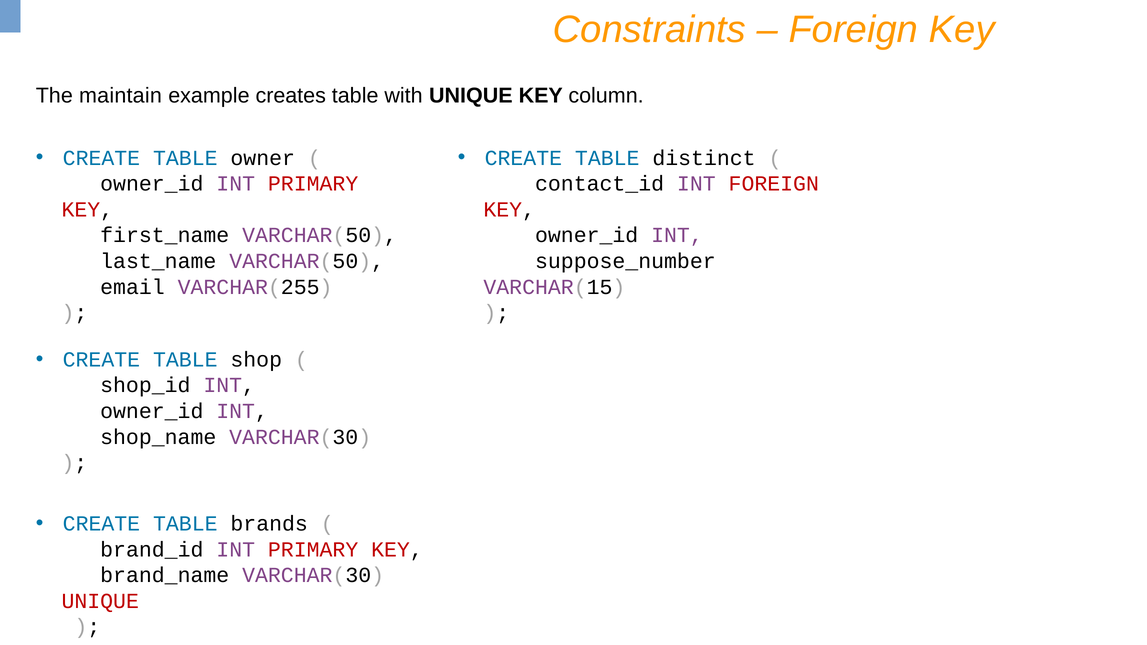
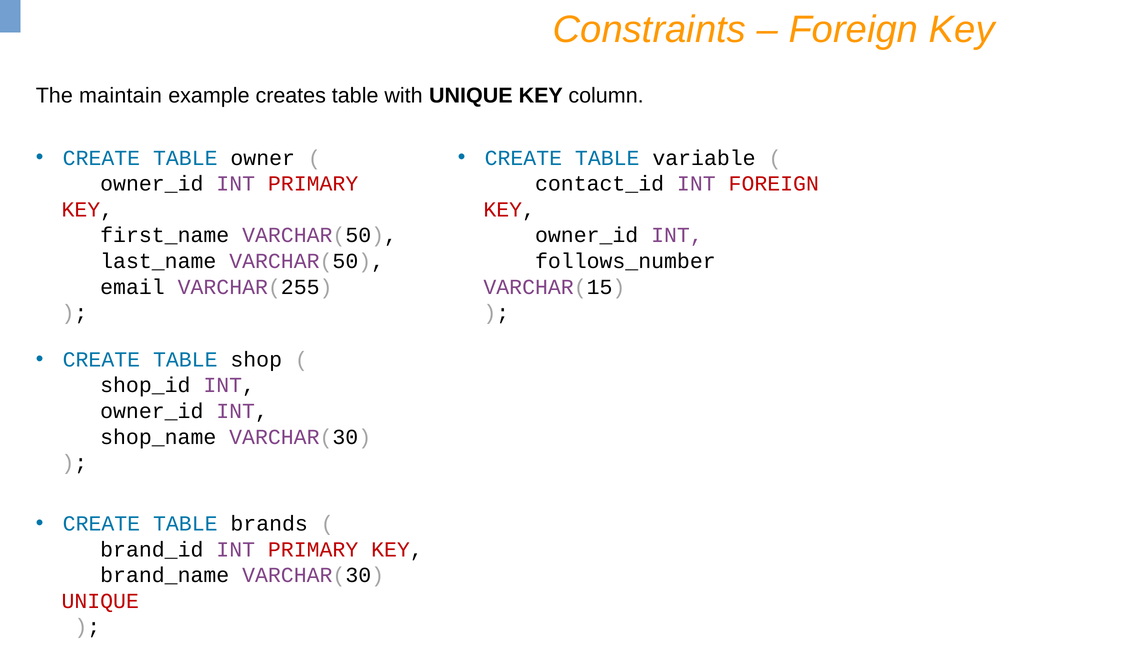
distinct: distinct -> variable
suppose_number: suppose_number -> follows_number
